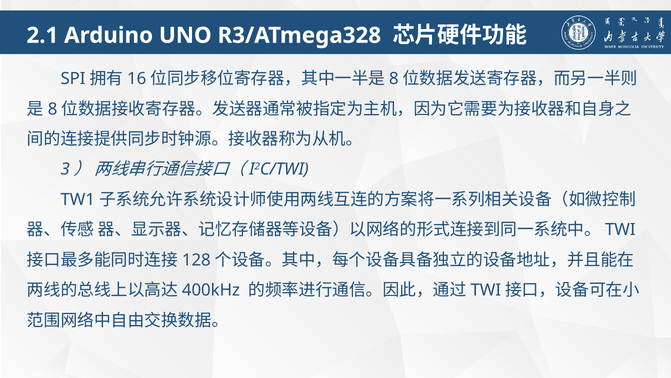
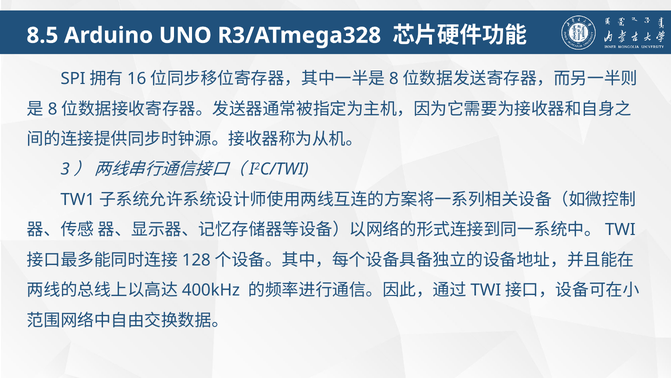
2.1: 2.1 -> 8.5
